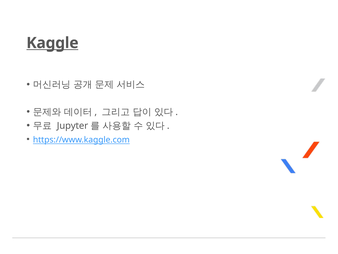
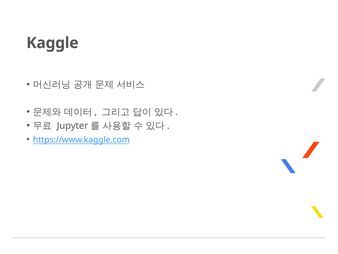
Kaggle underline: present -> none
